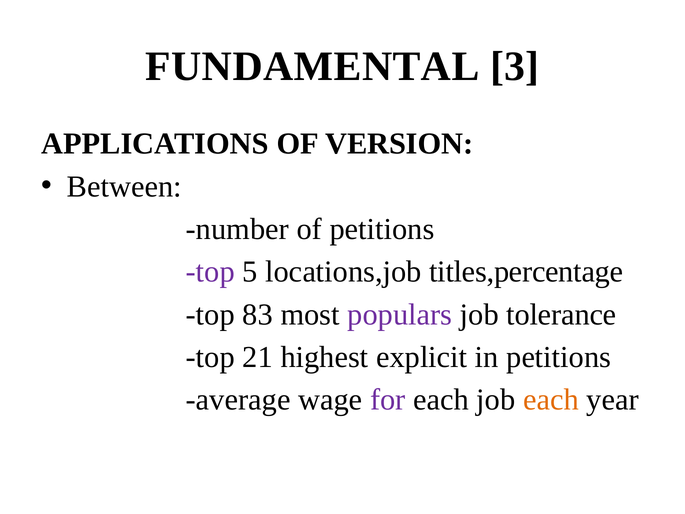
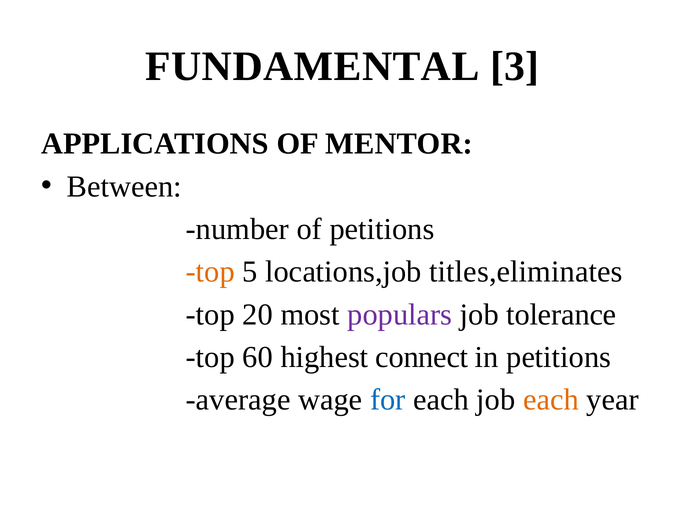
VERSION: VERSION -> MENTOR
top at (210, 272) colour: purple -> orange
titles,percentage: titles,percentage -> titles,eliminates
83: 83 -> 20
21: 21 -> 60
explicit: explicit -> connect
for colour: purple -> blue
